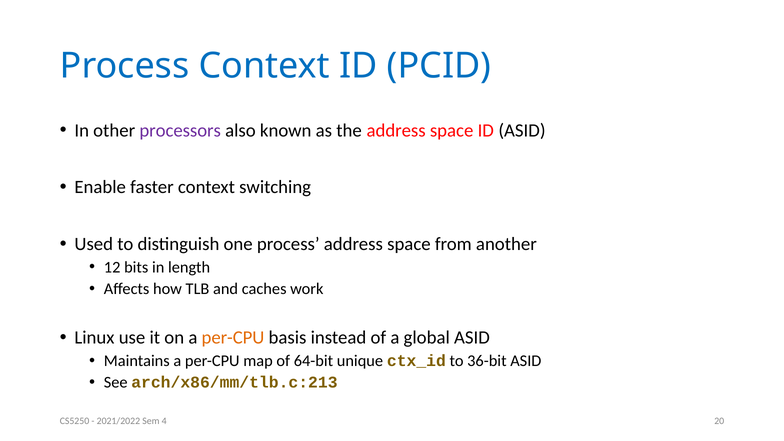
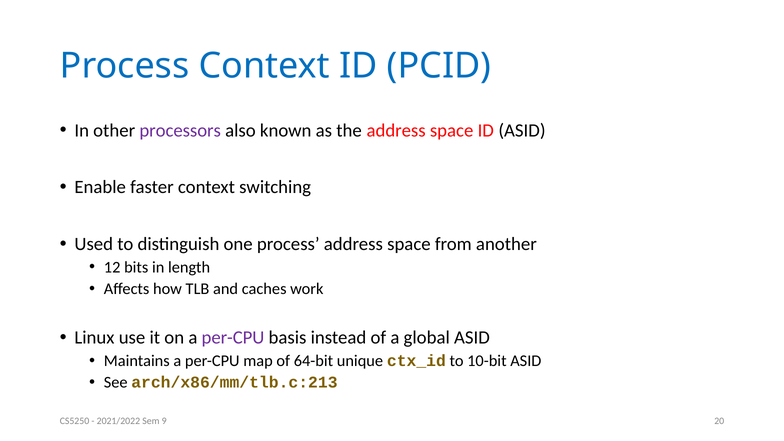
per-CPU at (233, 338) colour: orange -> purple
36-bit: 36-bit -> 10-bit
4: 4 -> 9
